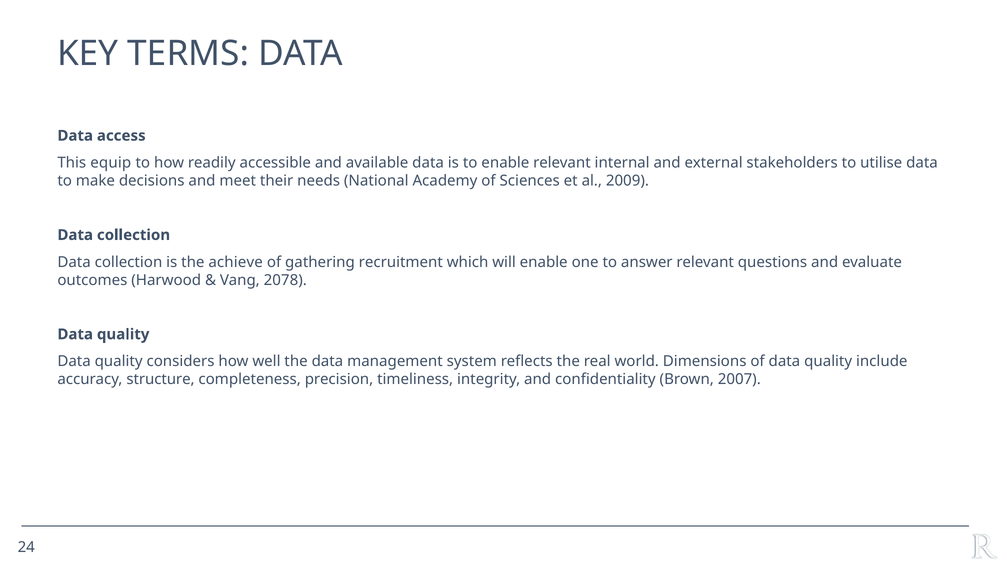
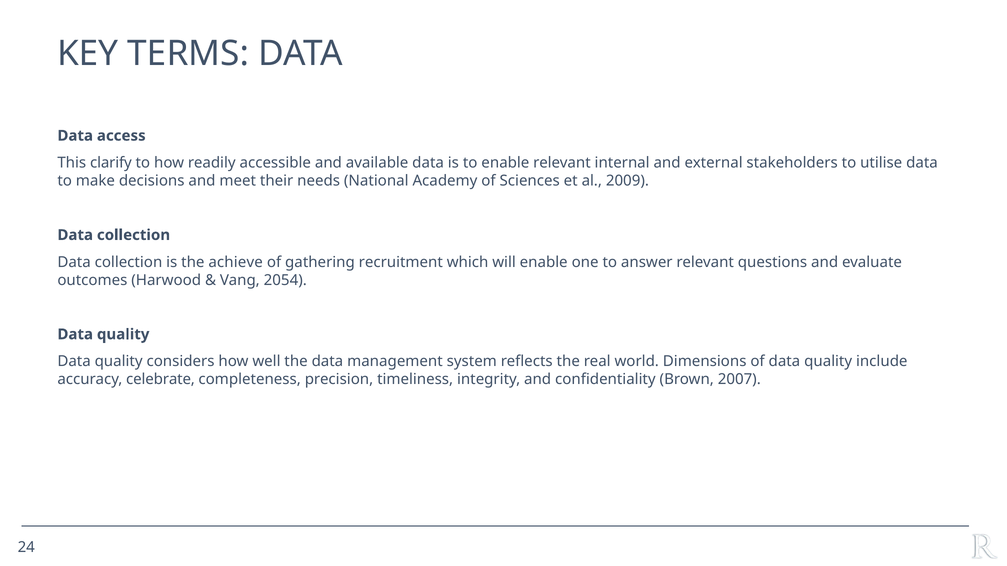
equip: equip -> clarify
2078: 2078 -> 2054
structure: structure -> celebrate
